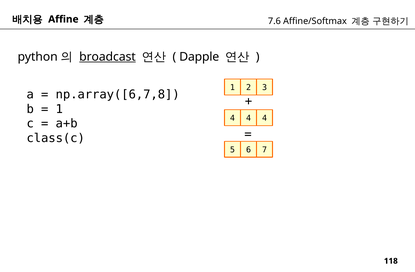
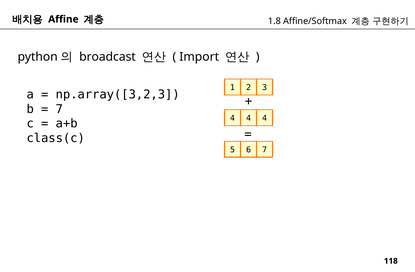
7.6: 7.6 -> 1.8
broadcast underline: present -> none
Dapple: Dapple -> Import
np.array([6,7,8: np.array([6,7,8 -> np.array([3,2,3
1 at (59, 109): 1 -> 7
